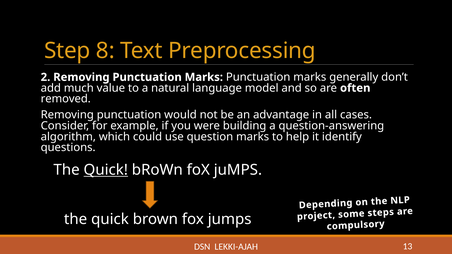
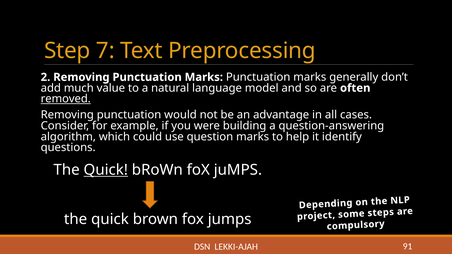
8: 8 -> 7
removed underline: none -> present
13: 13 -> 91
